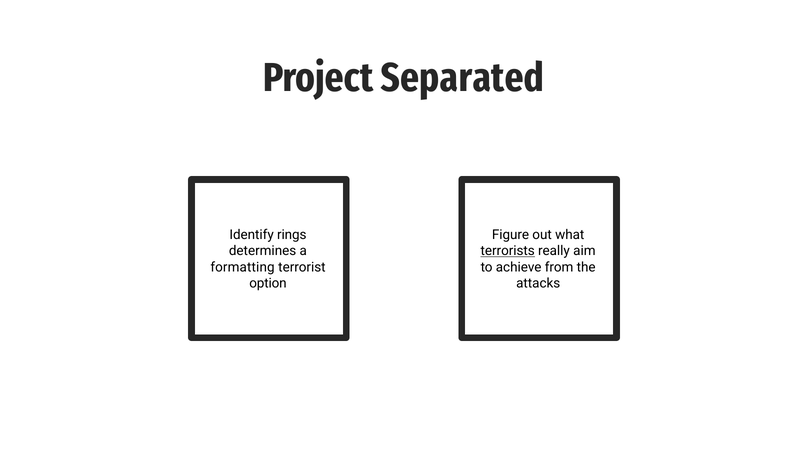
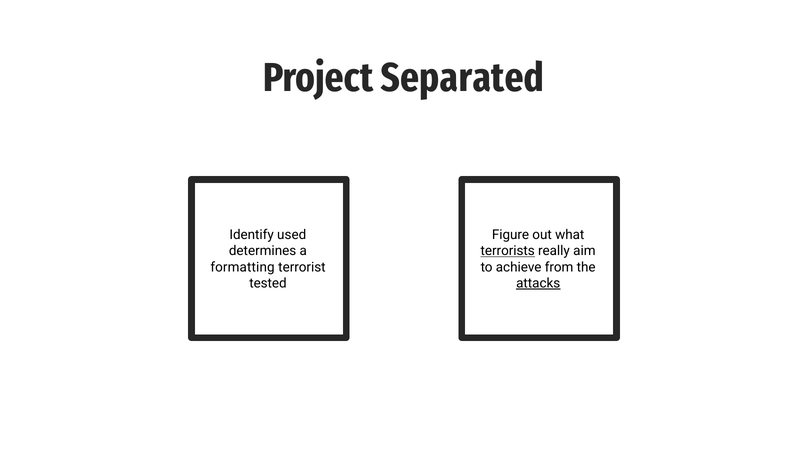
rings: rings -> used
option: option -> tested
attacks underline: none -> present
